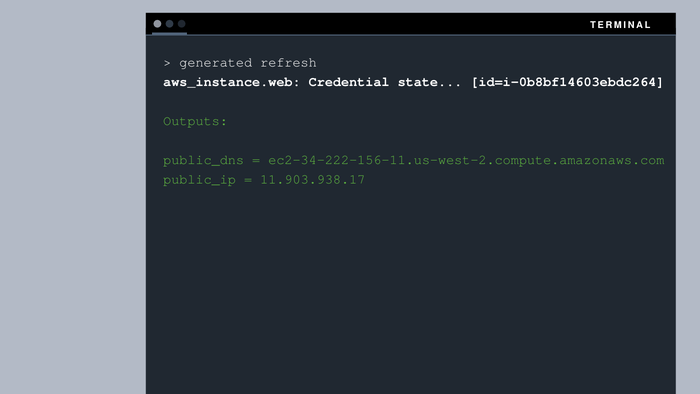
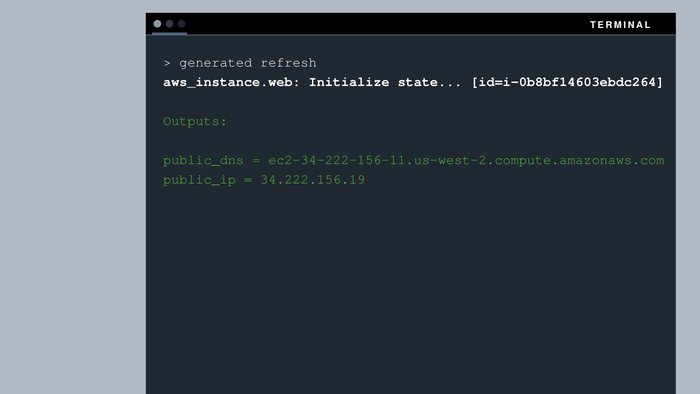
Credential: Credential -> Initialize
11.903.938.17: 11.903.938.17 -> 34.222.156.19
